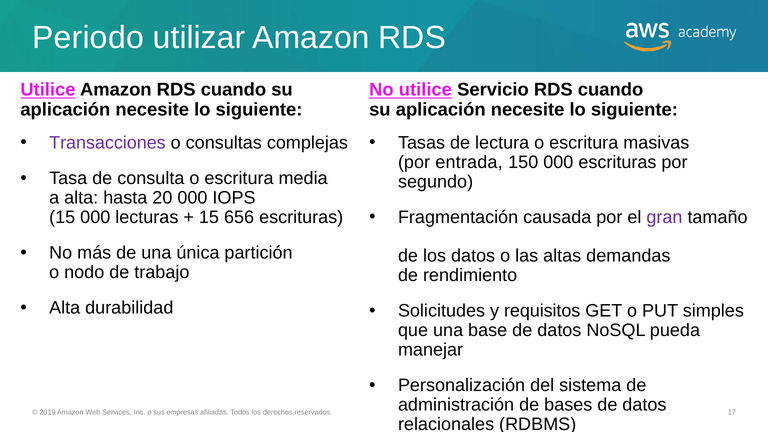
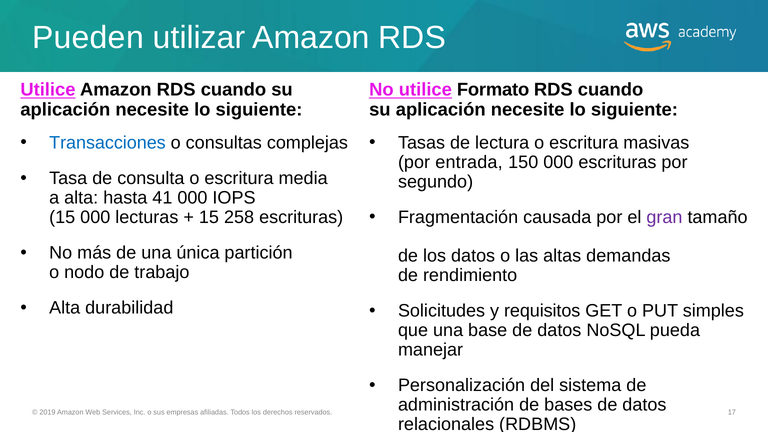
Periodo: Periodo -> Pueden
Servicio: Servicio -> Formato
Transacciones colour: purple -> blue
20: 20 -> 41
656: 656 -> 258
